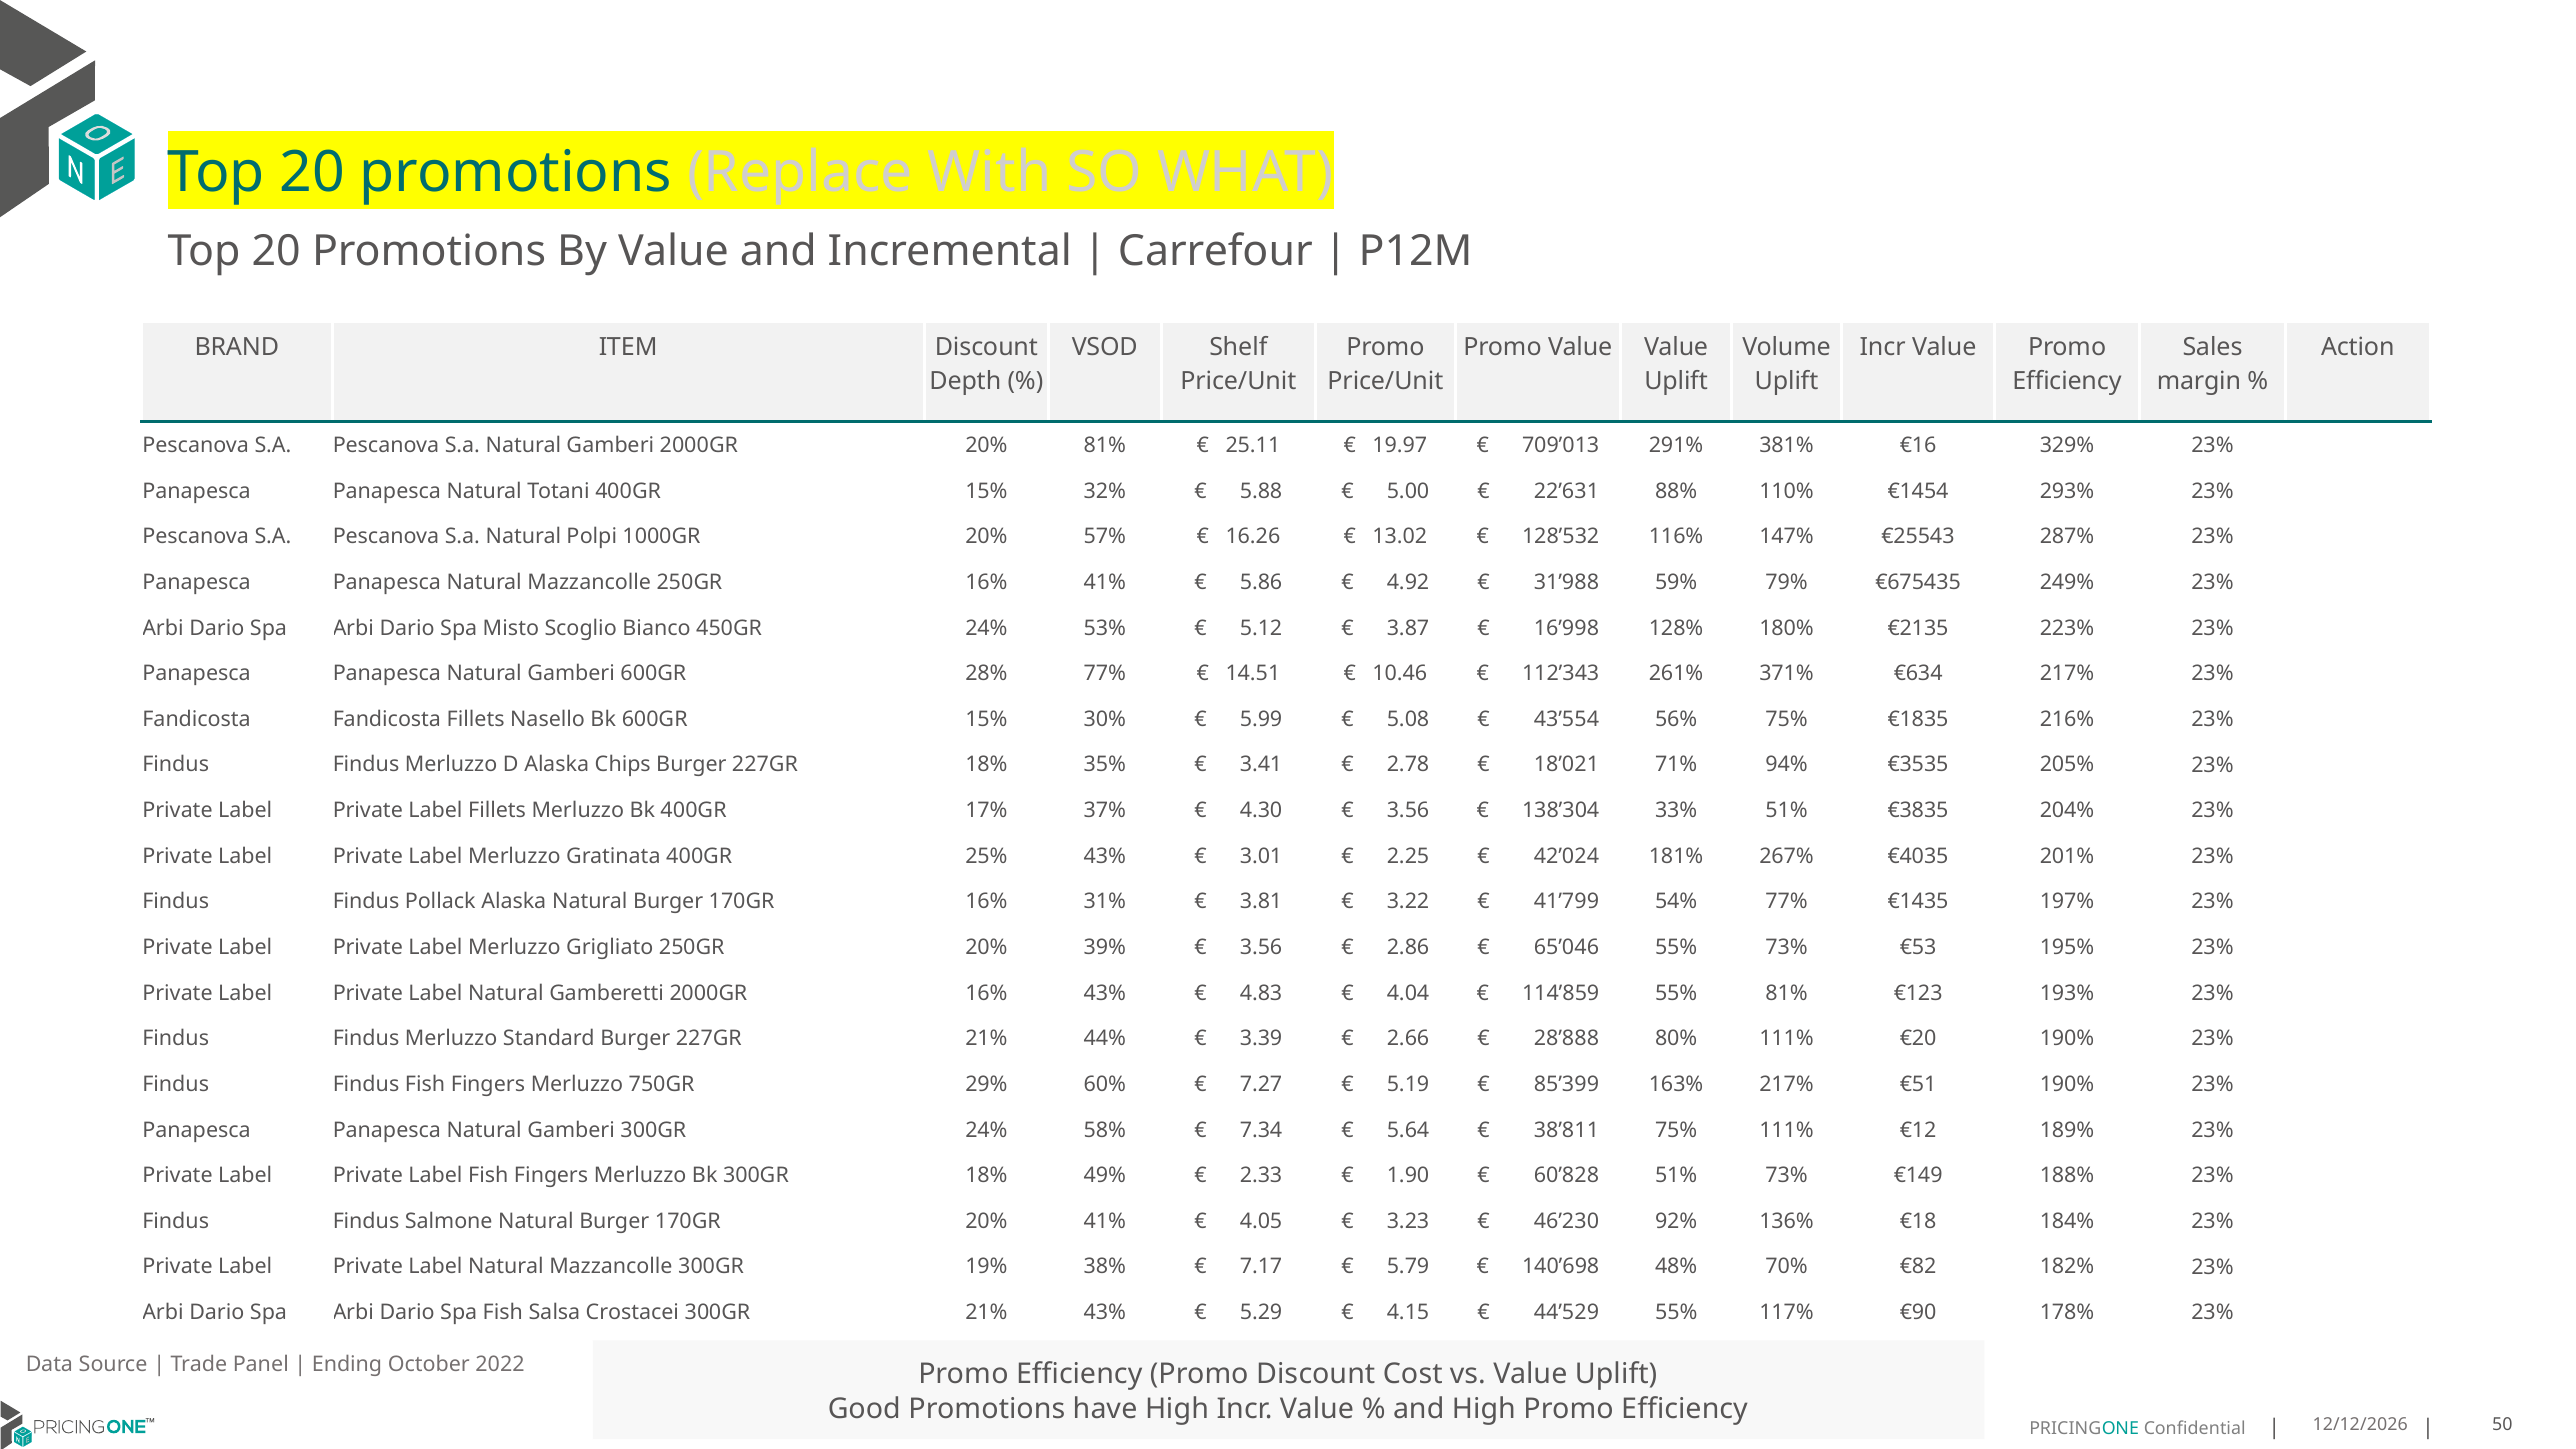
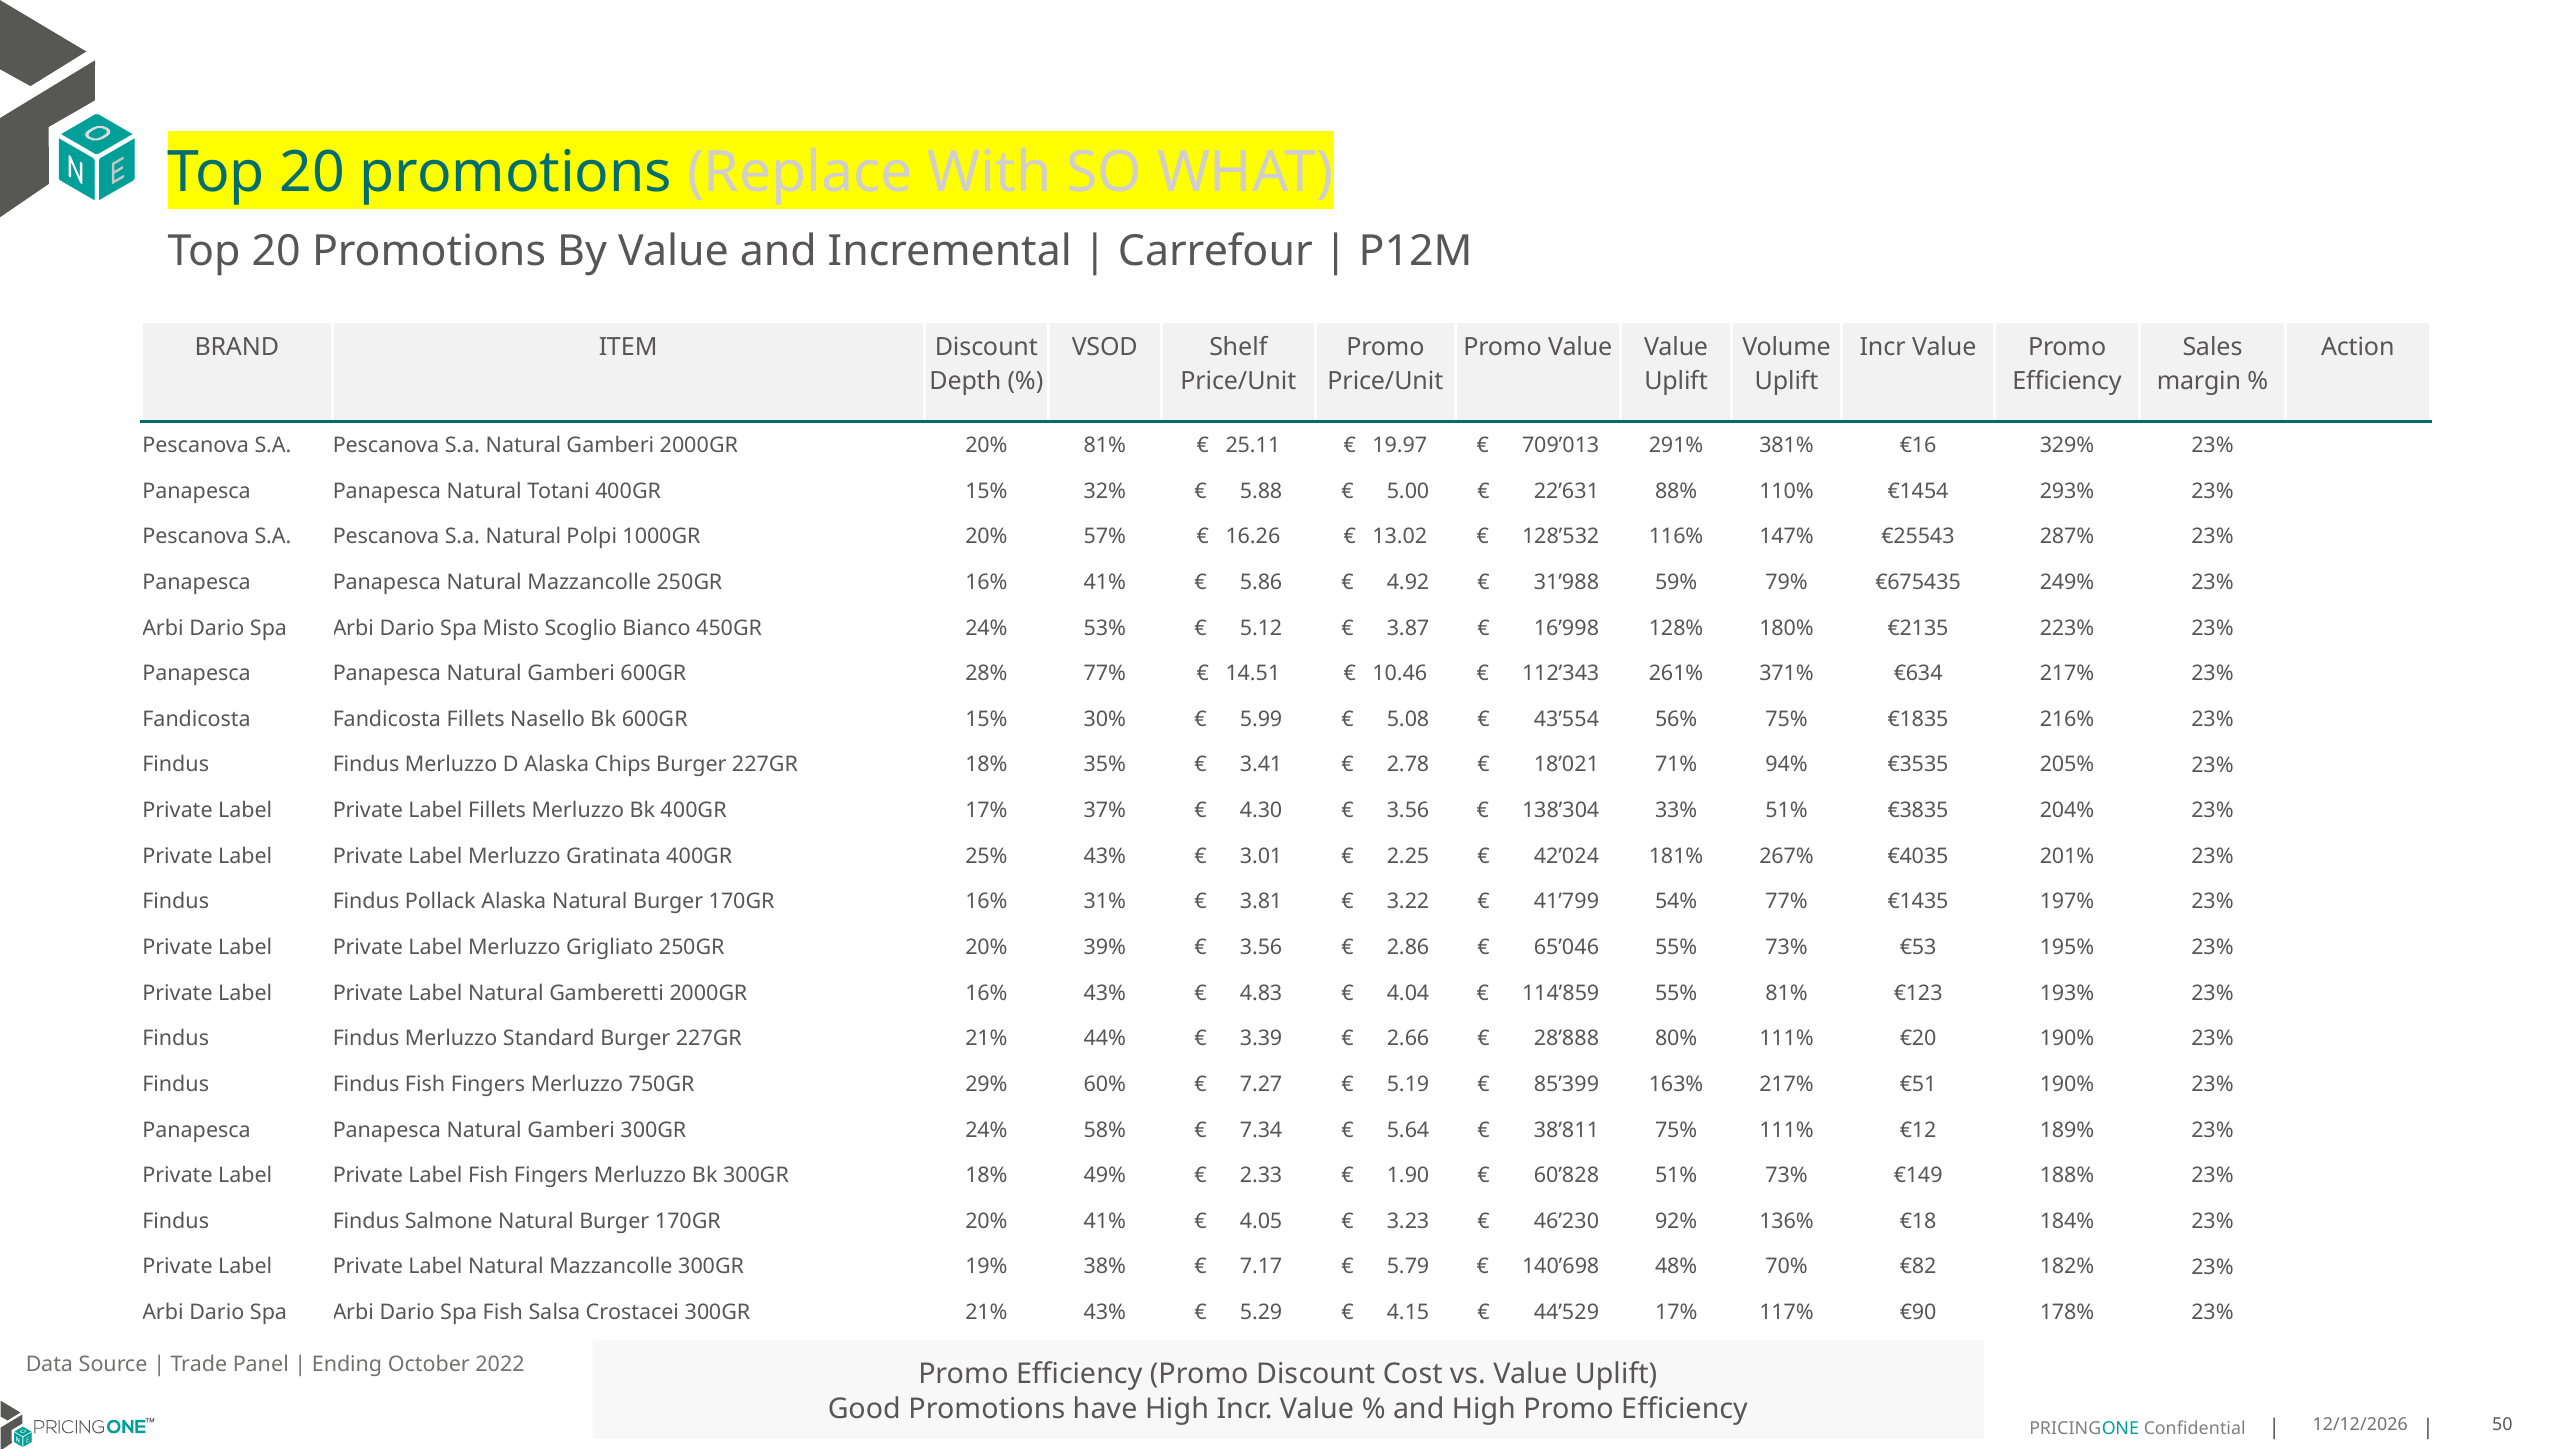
44’529 55%: 55% -> 17%
